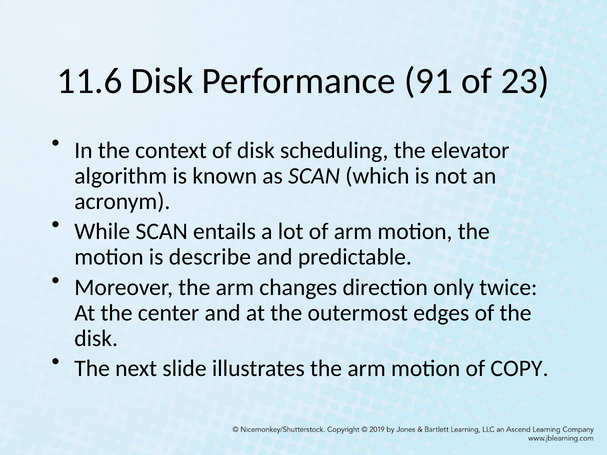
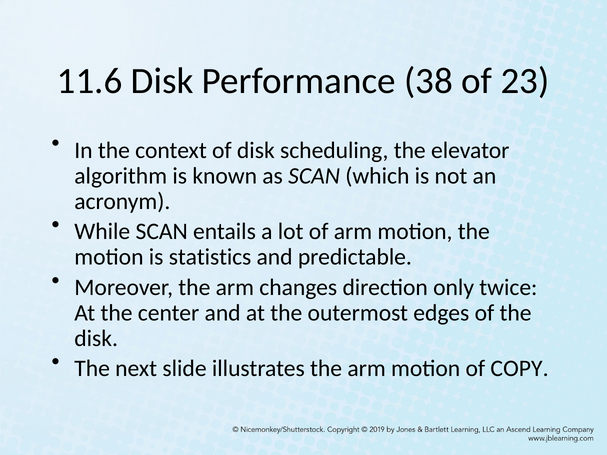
91: 91 -> 38
describe: describe -> statistics
